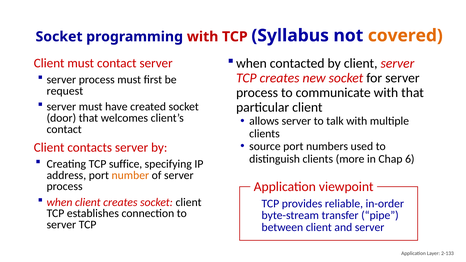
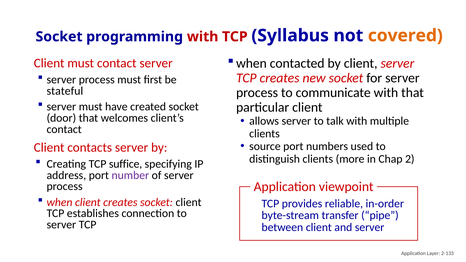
request: request -> stateful
6: 6 -> 2
number colour: orange -> purple
